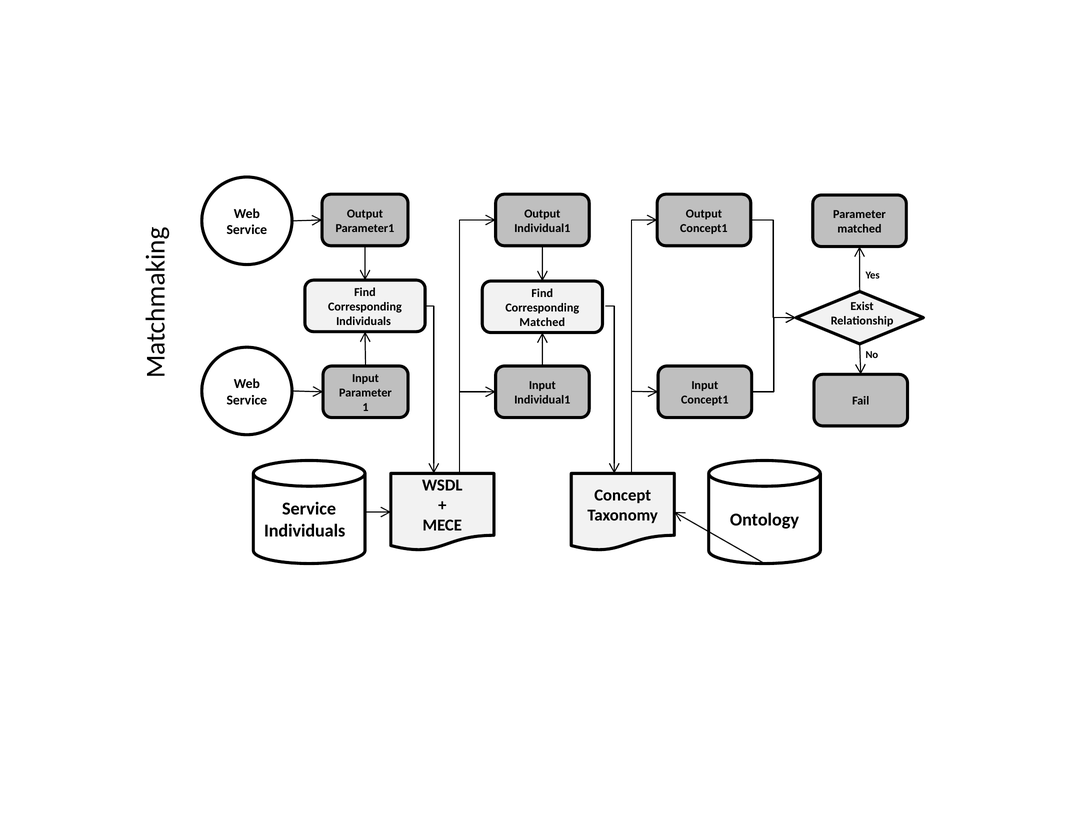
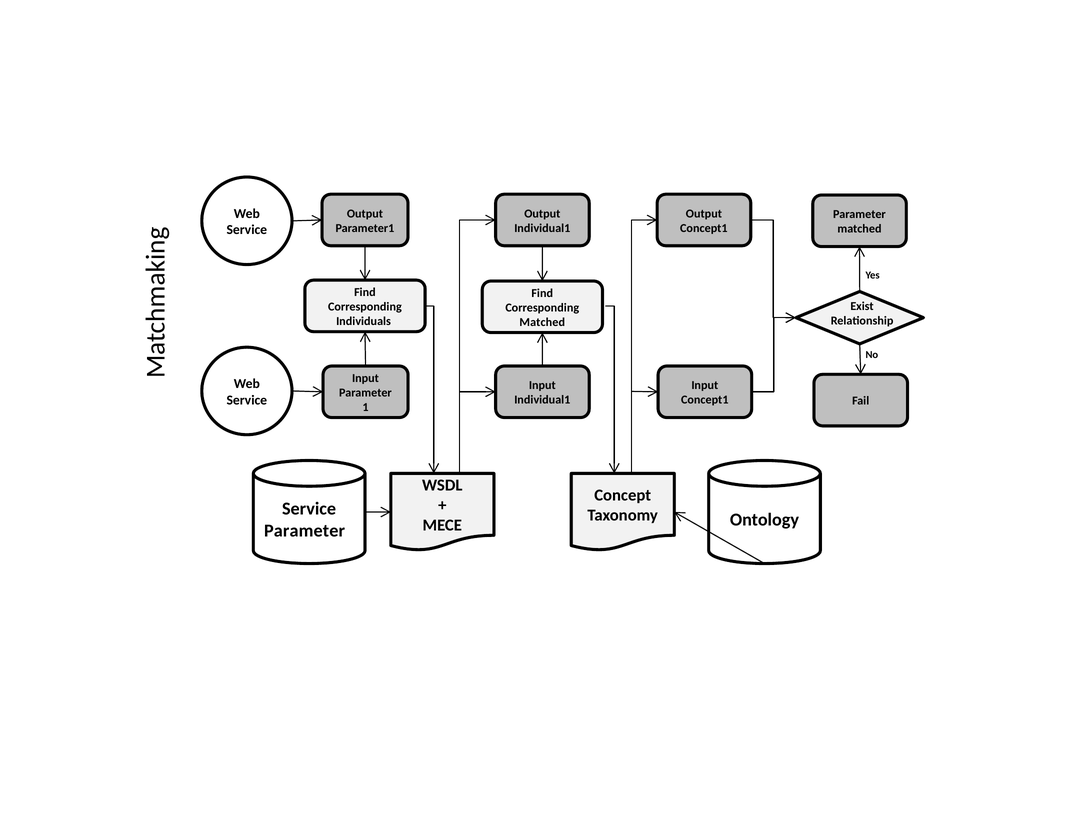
Individuals at (305, 531): Individuals -> Parameter
